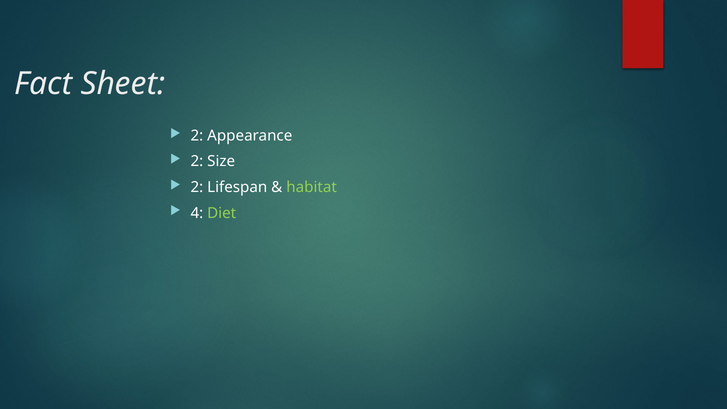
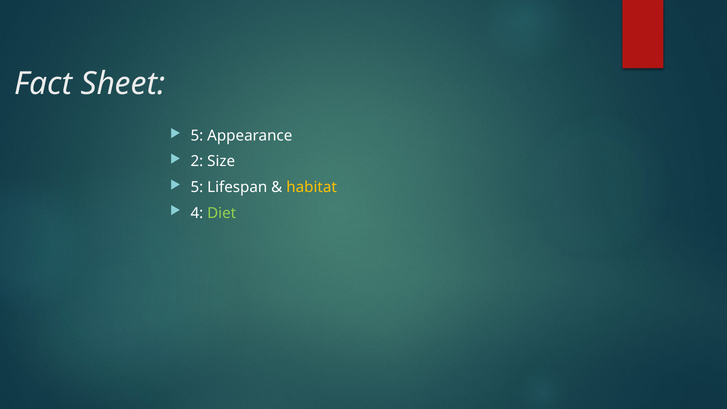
2 at (197, 136): 2 -> 5
2 at (197, 187): 2 -> 5
habitat colour: light green -> yellow
